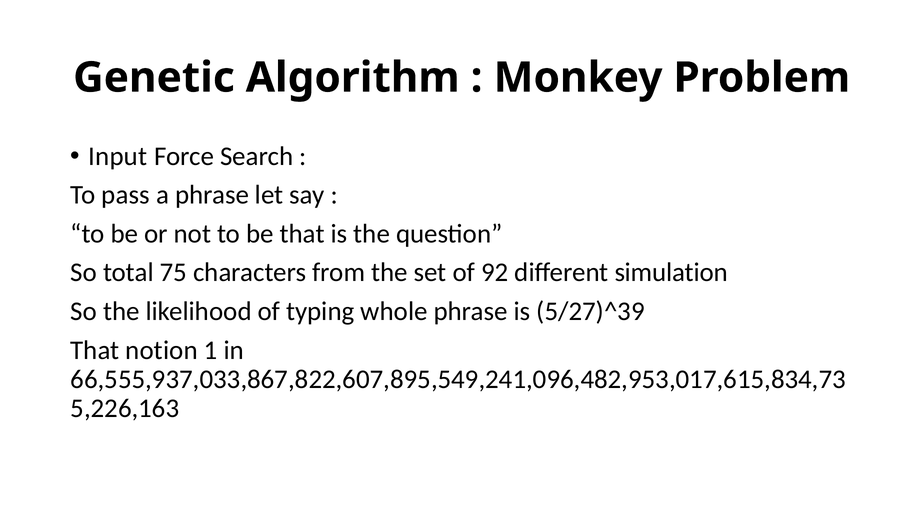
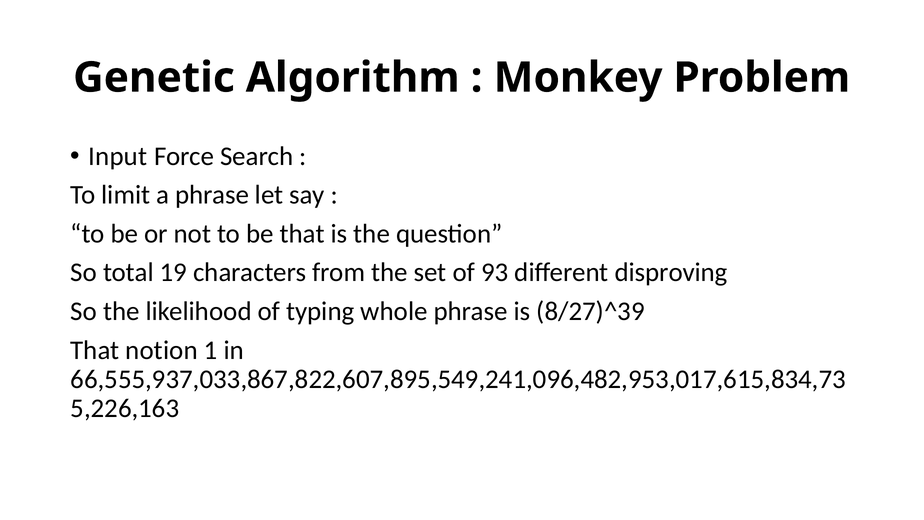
pass: pass -> limit
75: 75 -> 19
92: 92 -> 93
simulation: simulation -> disproving
5/27)^39: 5/27)^39 -> 8/27)^39
